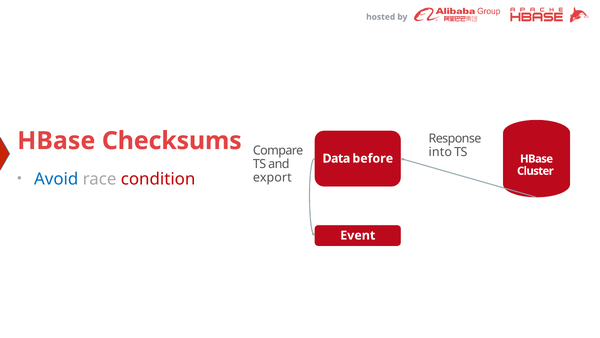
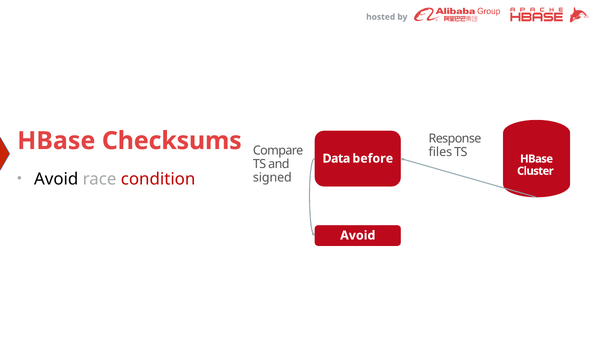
into: into -> files
Avoid at (56, 179) colour: blue -> black
export: export -> signed
Event at (358, 235): Event -> Avoid
